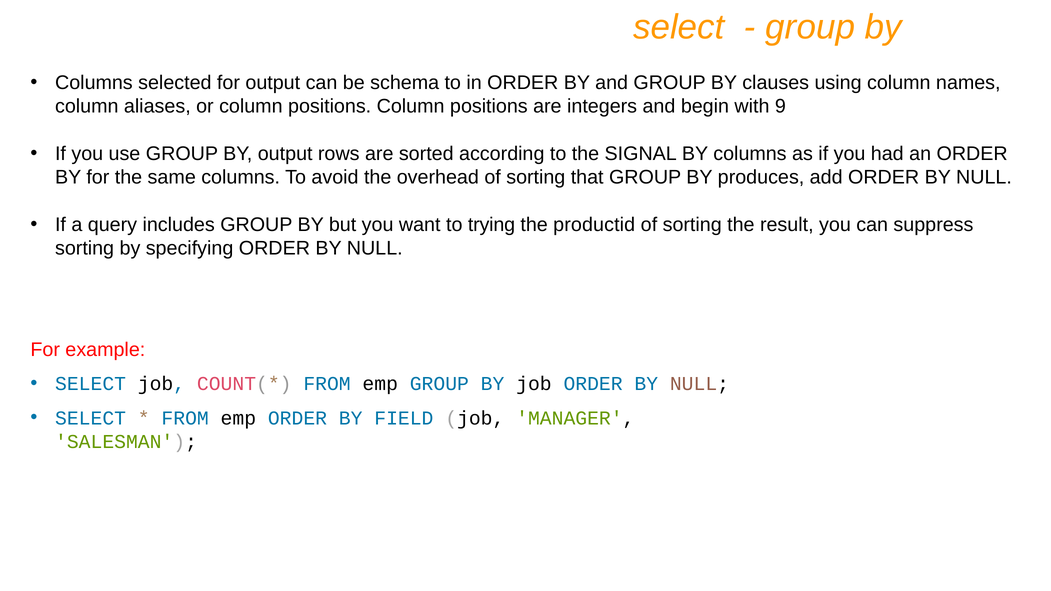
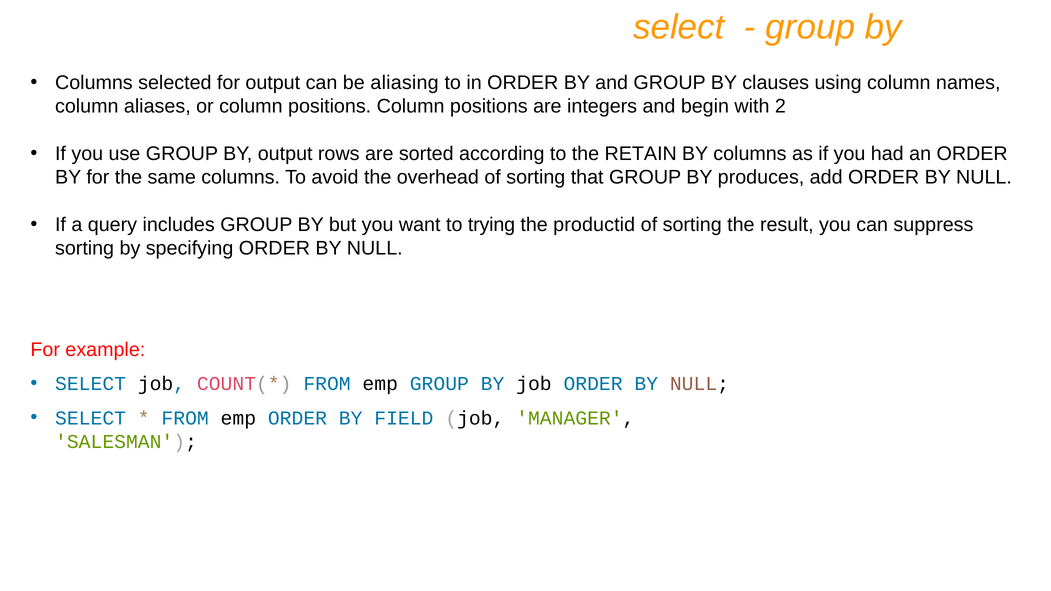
schema: schema -> aliasing
9: 9 -> 2
SIGNAL: SIGNAL -> RETAIN
